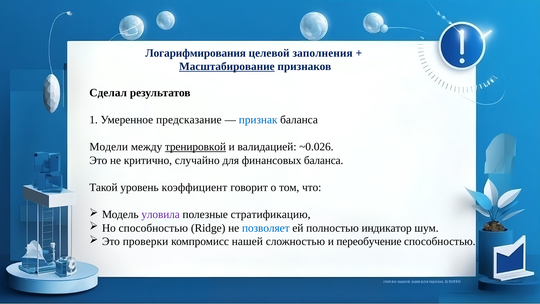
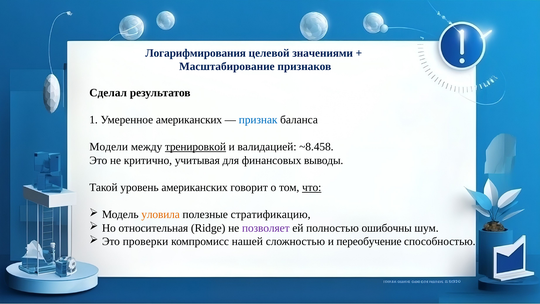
заполнения: заполнения -> значениями
Масштабирование underline: present -> none
Умеренное предсказание: предсказание -> американских
~0.026: ~0.026 -> ~8.458
случайно: случайно -> учитывая
финансовых баланса: баланса -> выводы
уровень коэффициент: коэффициент -> американских
что underline: none -> present
уловила colour: purple -> orange
Но способностью: способностью -> относительная
позволяет colour: blue -> purple
индикатор: индикатор -> ошибочны
